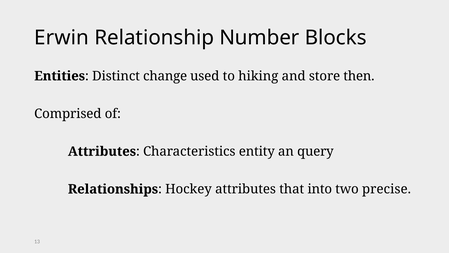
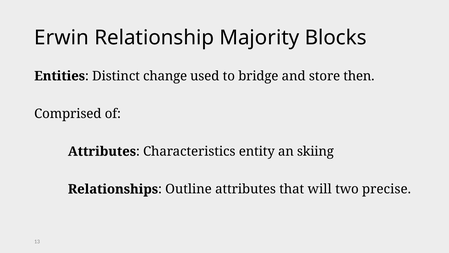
Number: Number -> Majority
hiking: hiking -> bridge
query: query -> skiing
Hockey: Hockey -> Outline
into: into -> will
